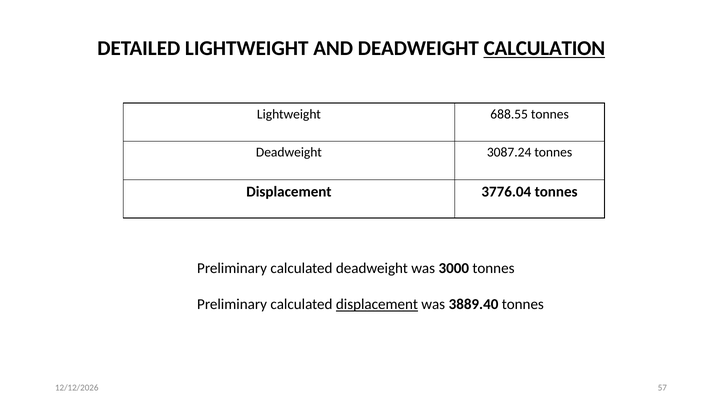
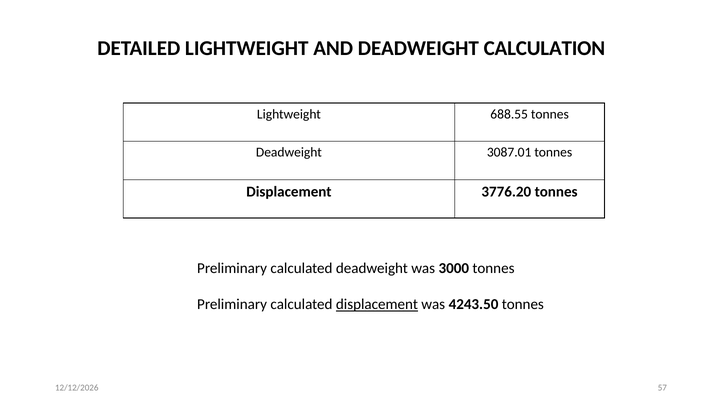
CALCULATION underline: present -> none
3087.24: 3087.24 -> 3087.01
3776.04: 3776.04 -> 3776.20
3889.40: 3889.40 -> 4243.50
